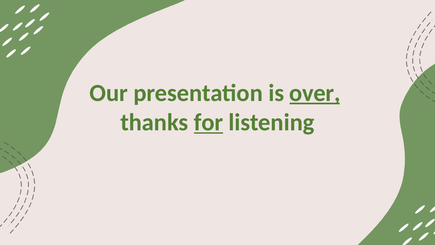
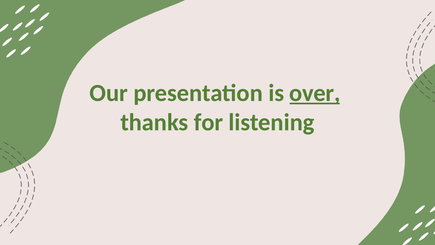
for underline: present -> none
